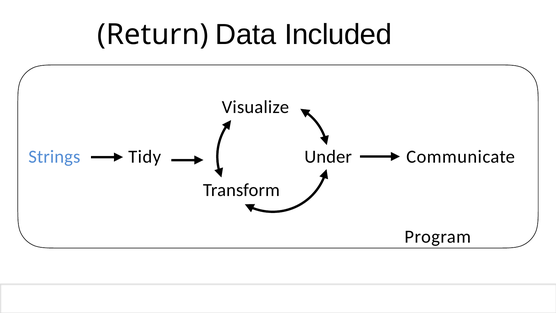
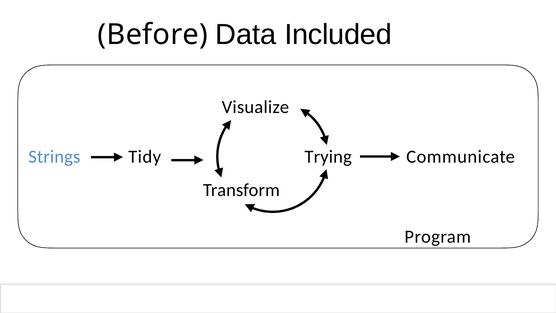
Return: Return -> Before
Under: Under -> Trying
